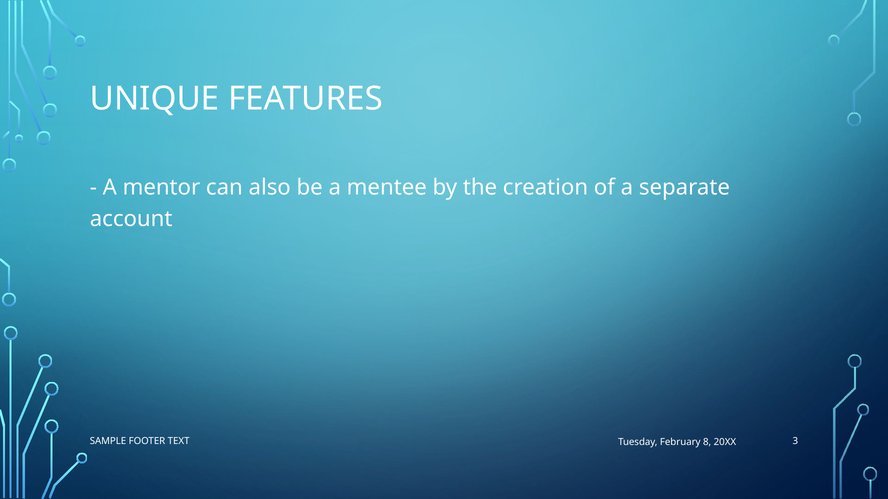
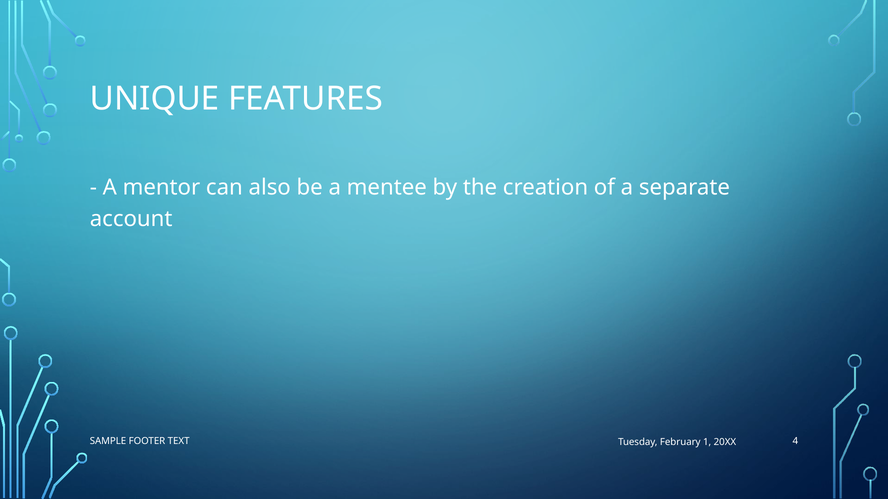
3: 3 -> 4
8: 8 -> 1
